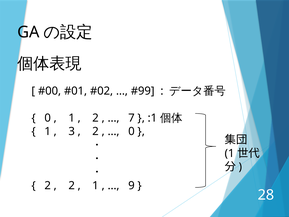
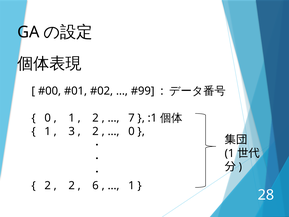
1 at (96, 185): 1 -> 6
9 at (131, 185): 9 -> 1
